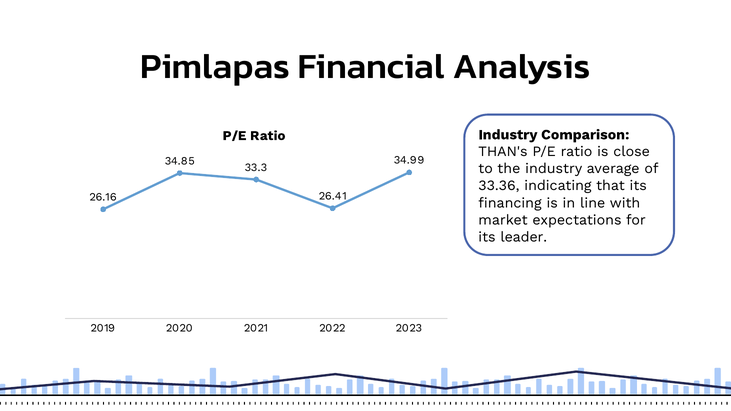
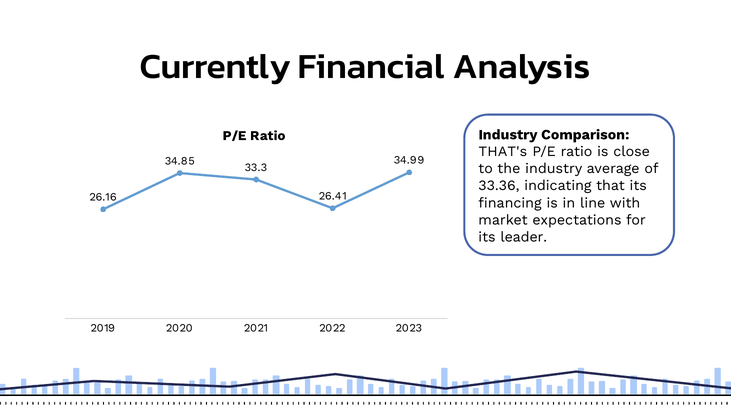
Pimlapas: Pimlapas -> Currently
THAN's: THAN's -> THAT's
